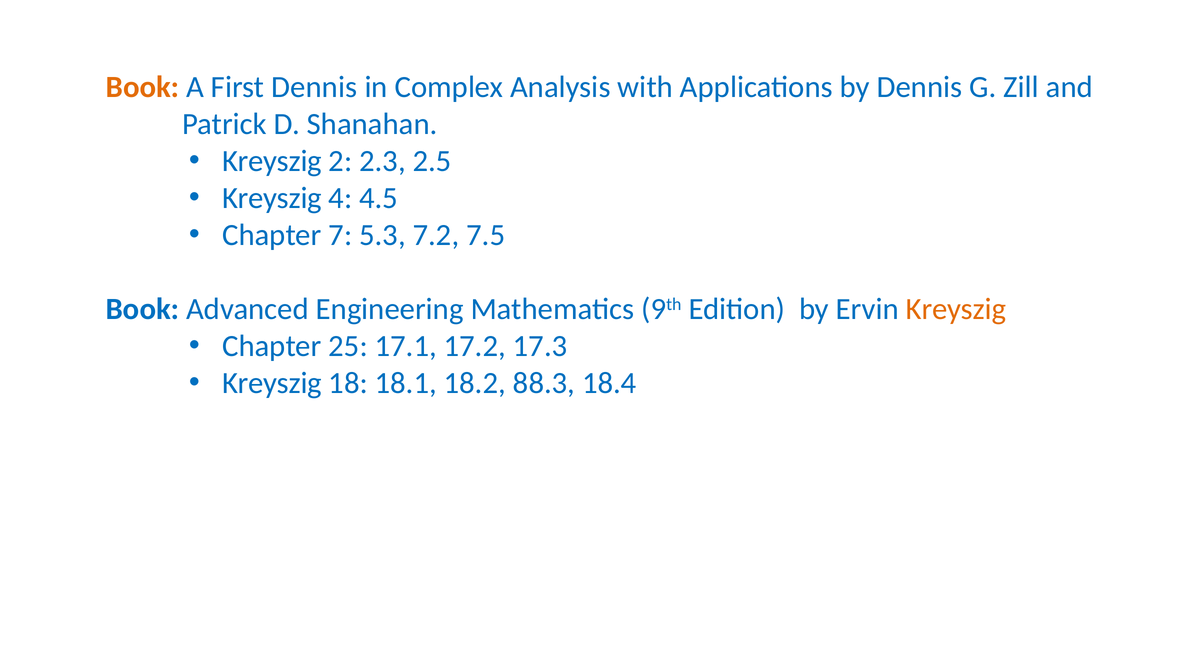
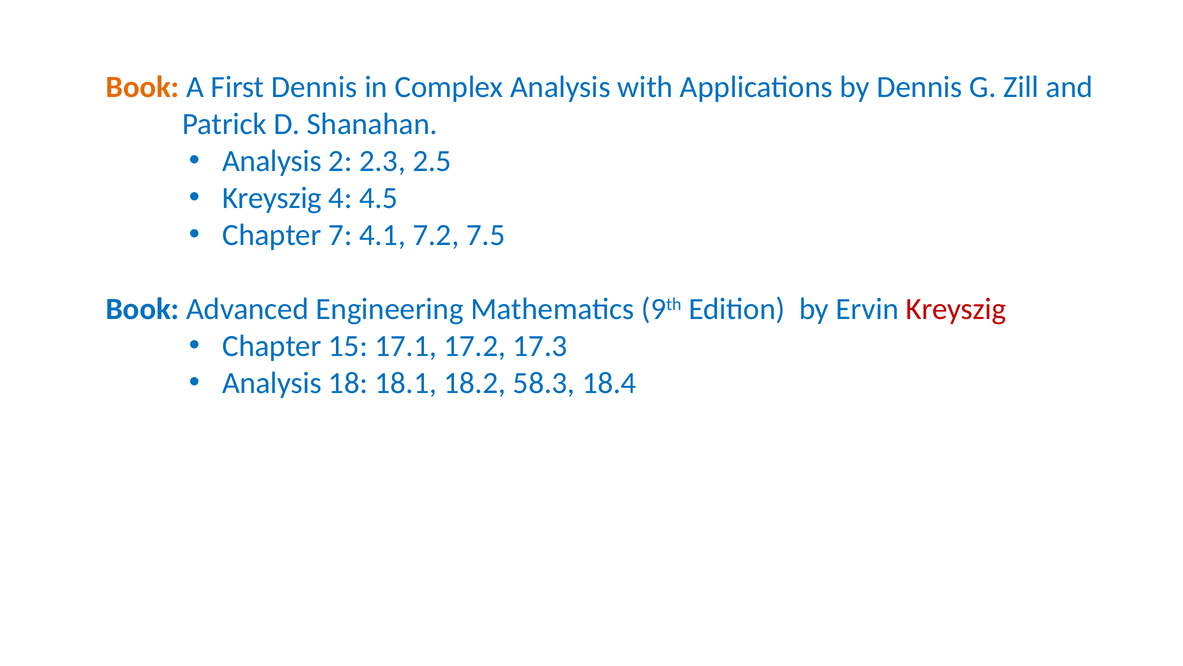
Kreyszig at (272, 161): Kreyszig -> Analysis
5.3: 5.3 -> 4.1
Kreyszig at (956, 309) colour: orange -> red
25: 25 -> 15
Kreyszig at (272, 383): Kreyszig -> Analysis
88.3: 88.3 -> 58.3
